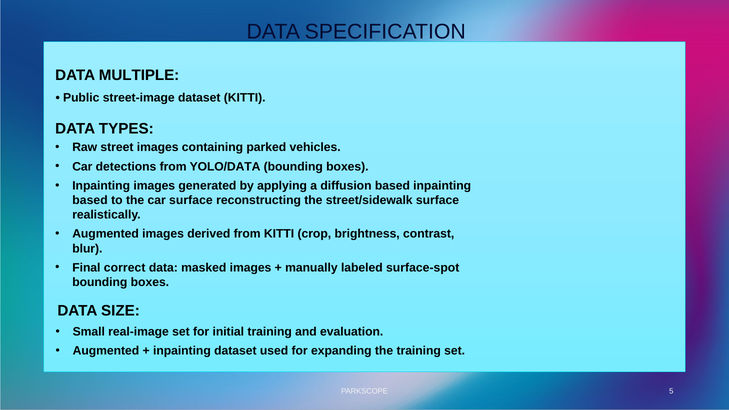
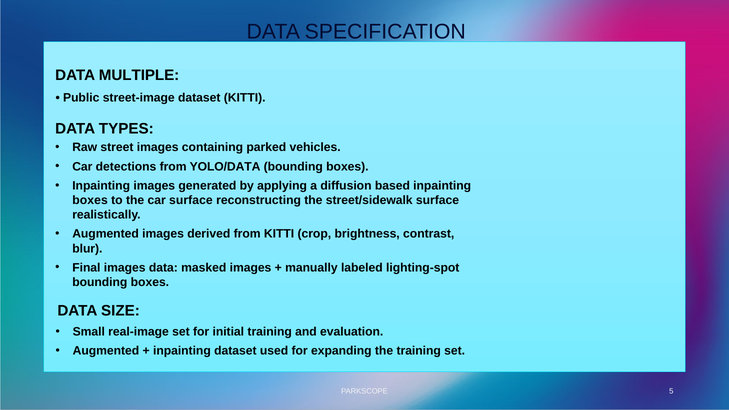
based at (90, 200): based -> boxes
Final correct: correct -> images
surface-spot: surface-spot -> lighting-spot
